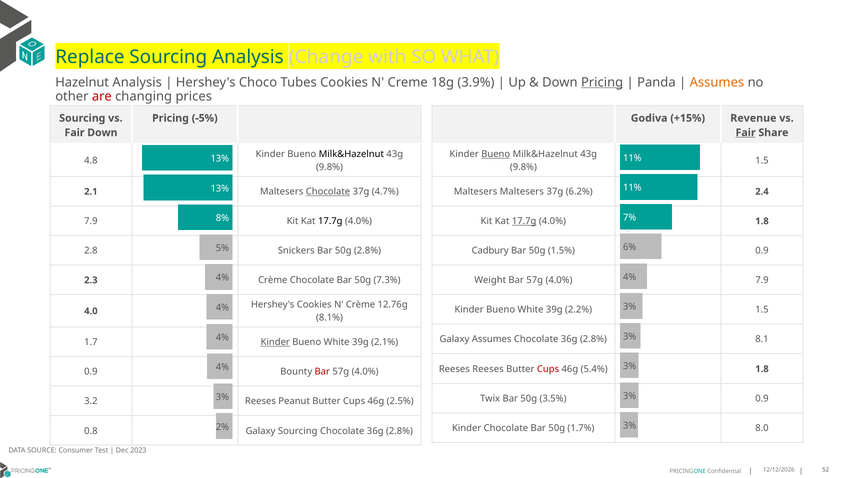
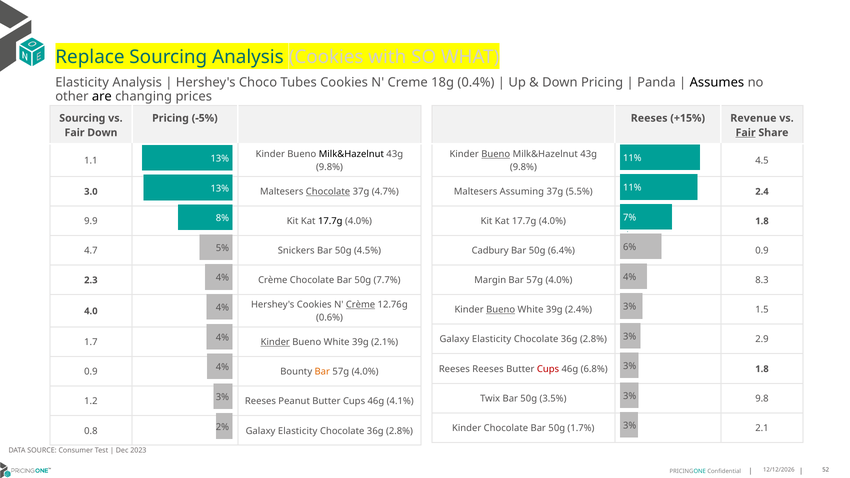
Analysis Change: Change -> Cookies
Hazelnut at (82, 82): Hazelnut -> Elasticity
3.9%: 3.9% -> 0.4%
Pricing at (602, 82) underline: present -> none
Assumes at (717, 82) colour: orange -> black
are colour: red -> black
Godiva at (649, 118): Godiva -> Reeses
4.8: 4.8 -> 1.1
1.5 at (762, 161): 1.5 -> 4.5
Maltesers Maltesers: Maltesers -> Assuming
6.2%: 6.2% -> 5.5%
2.1: 2.1 -> 3.0
7.9 at (91, 221): 7.9 -> 9.9
17.7g at (524, 221) underline: present -> none
2.8: 2.8 -> 4.7
50g 2.8%: 2.8% -> 4.5%
1.5%: 1.5% -> 6.4%
Weight: Weight -> Margin
4.0% 7.9: 7.9 -> 8.3
7.3%: 7.3% -> 7.7%
Crème at (361, 305) underline: none -> present
Bueno at (501, 310) underline: none -> present
2.2%: 2.2% -> 2.4%
8.1%: 8.1% -> 0.6%
Assumes at (492, 339): Assumes -> Elasticity
8.1: 8.1 -> 2.9
5.4%: 5.4% -> 6.8%
Bar at (322, 372) colour: red -> orange
3.5% 0.9: 0.9 -> 9.8
3.2: 3.2 -> 1.2
2.5%: 2.5% -> 4.1%
8.0: 8.0 -> 2.1
0.8 Galaxy Sourcing: Sourcing -> Elasticity
